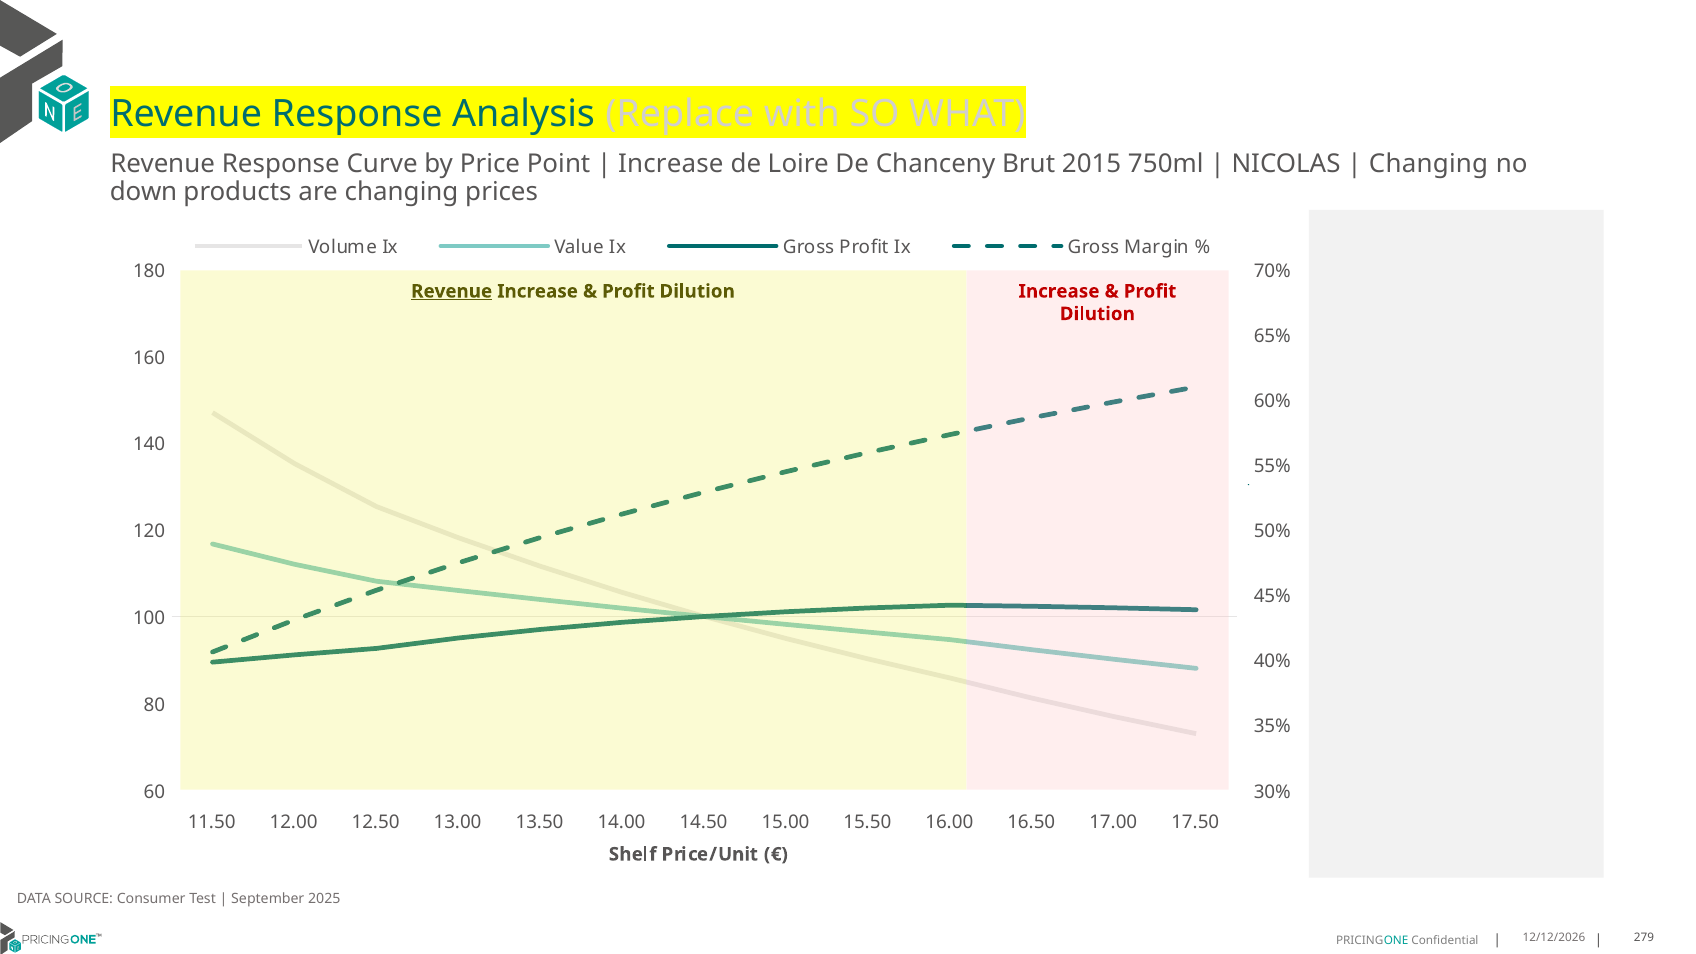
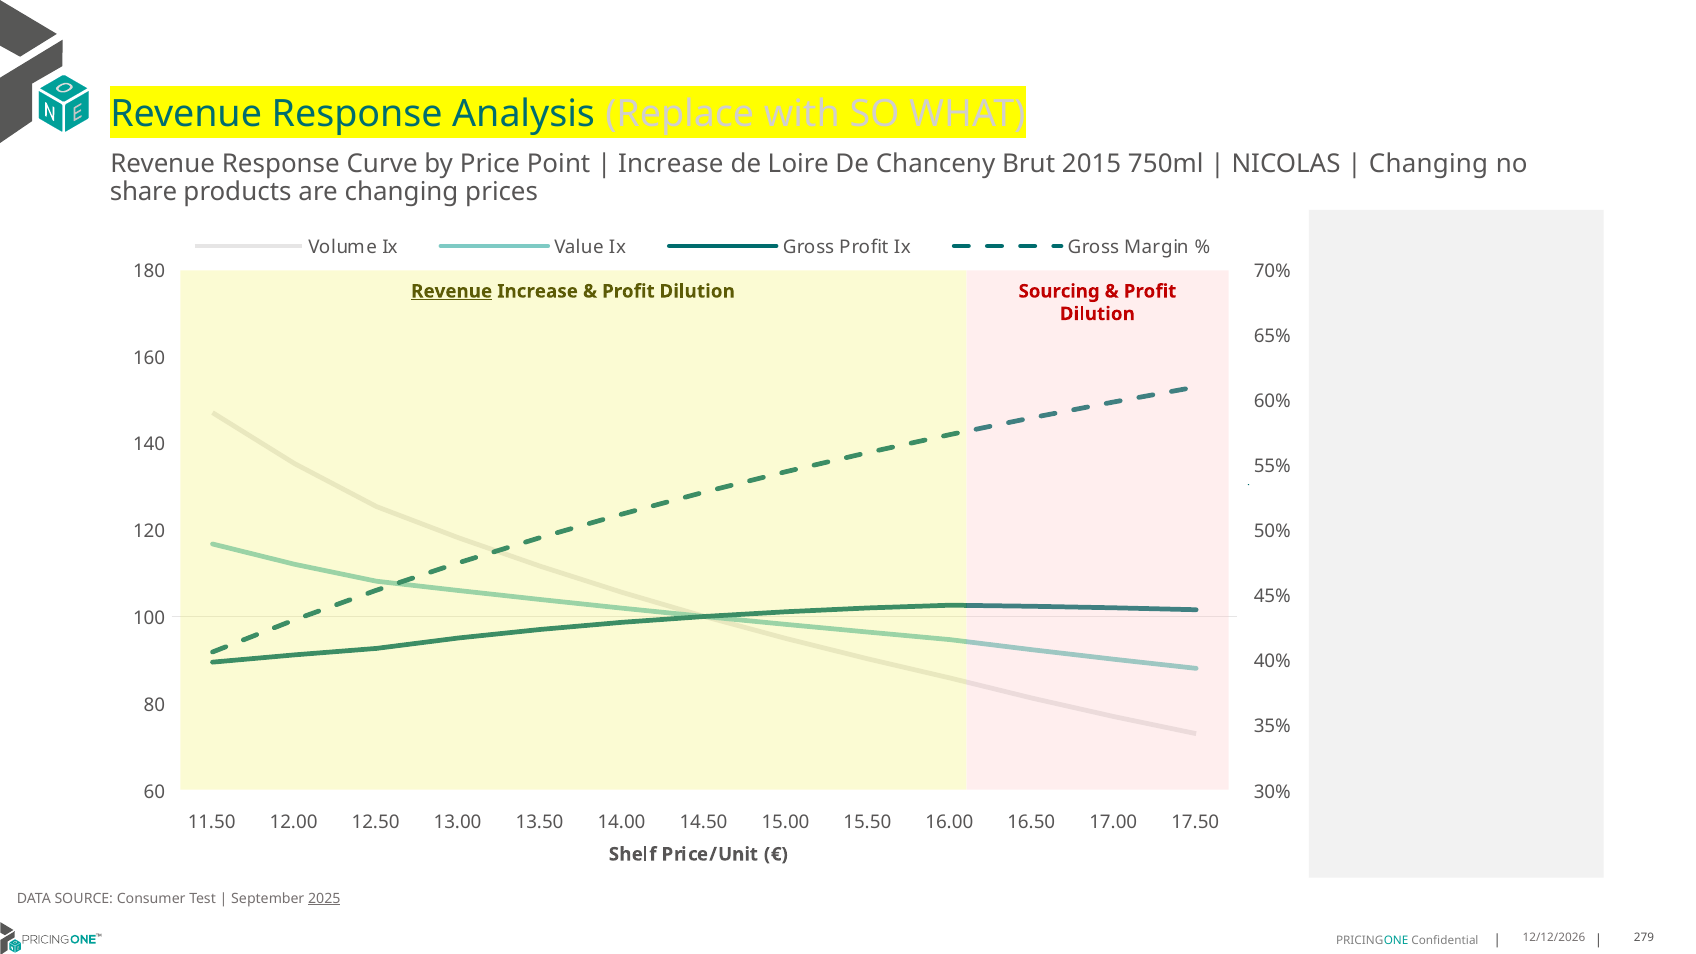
down: down -> share
Dilution Increase: Increase -> Sourcing
2025 underline: none -> present
